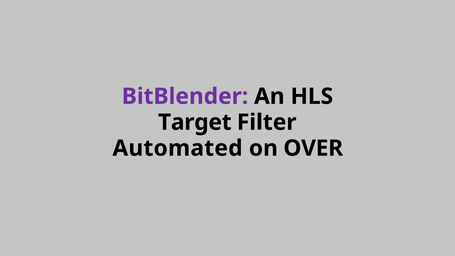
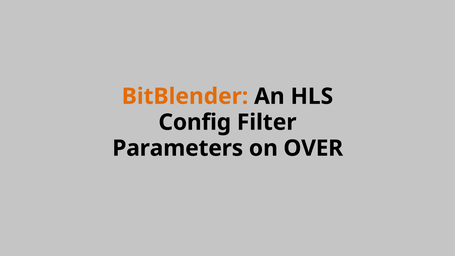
BitBlender colour: purple -> orange
Target: Target -> Config
Automated: Automated -> Parameters
